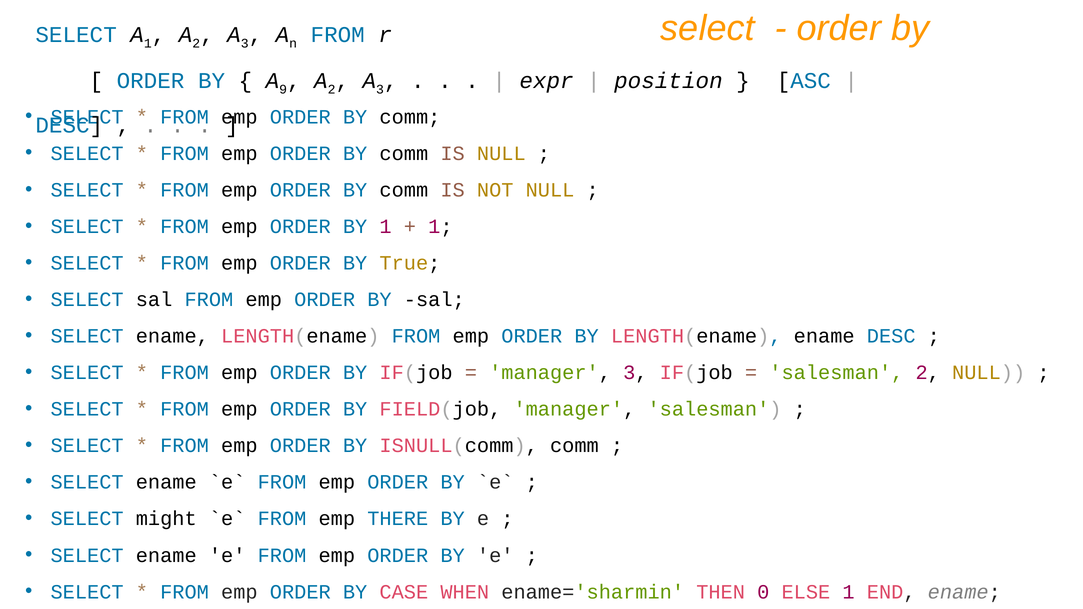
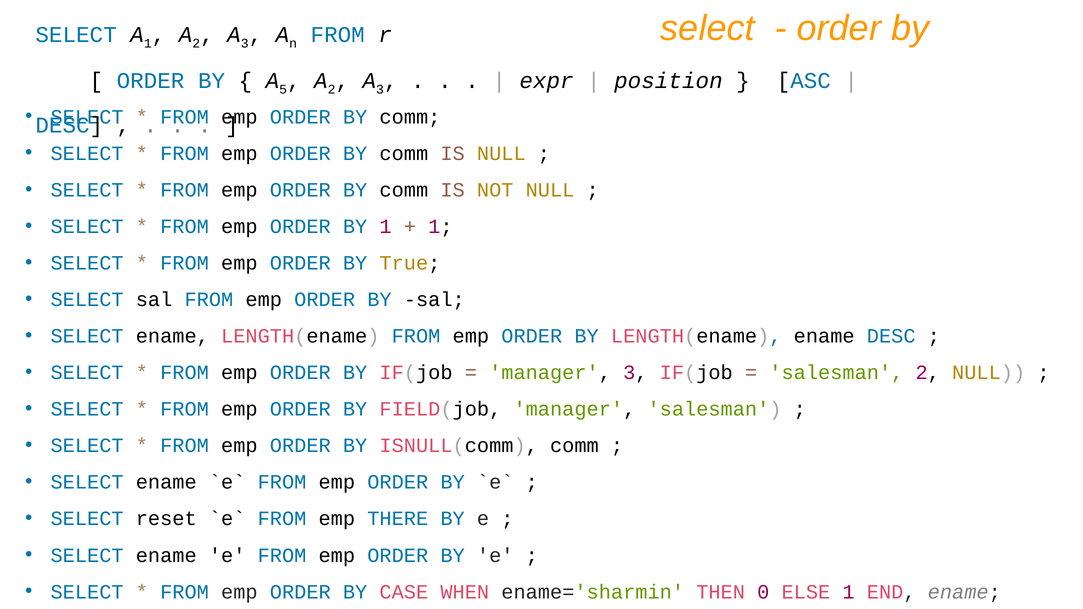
9: 9 -> 5
might: might -> reset
